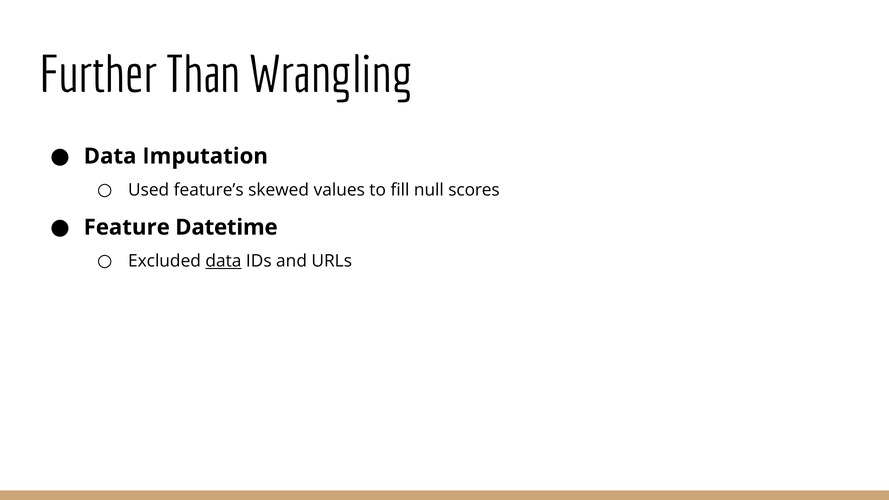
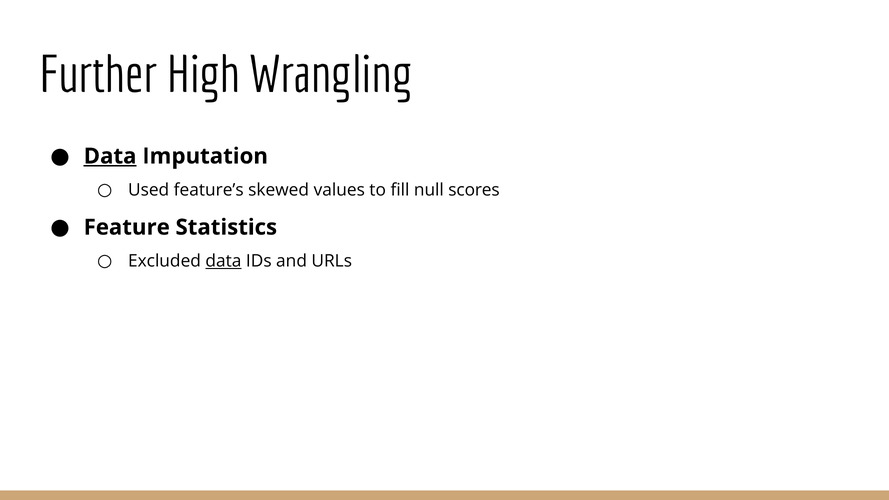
Than: Than -> High
Data at (110, 156) underline: none -> present
Datetime: Datetime -> Statistics
